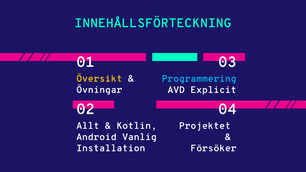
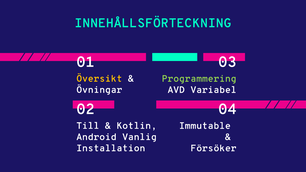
Programmering colour: light blue -> light green
Explicit: Explicit -> Variabel
Allt: Allt -> Till
Projektet: Projektet -> Immutable
